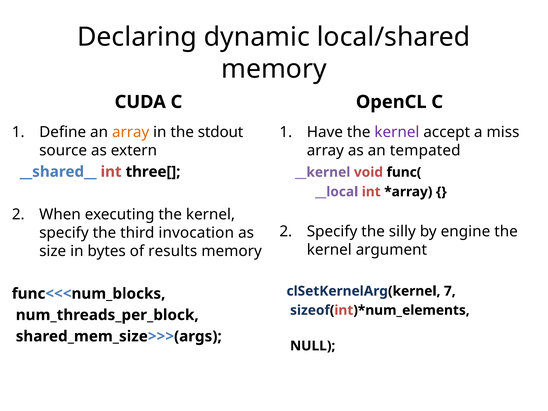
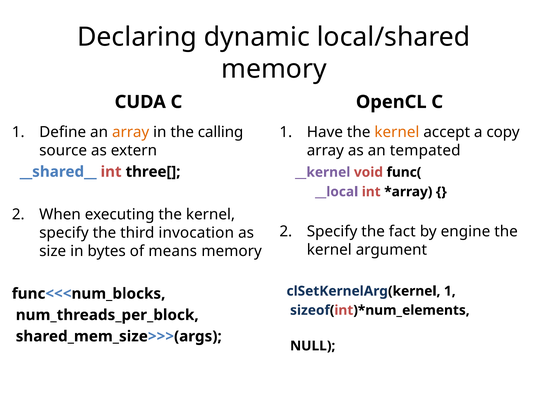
stdout: stdout -> calling
kernel at (397, 132) colour: purple -> orange
miss: miss -> copy
silly: silly -> fact
results: results -> means
clSetKernelArg(kernel 7: 7 -> 1
